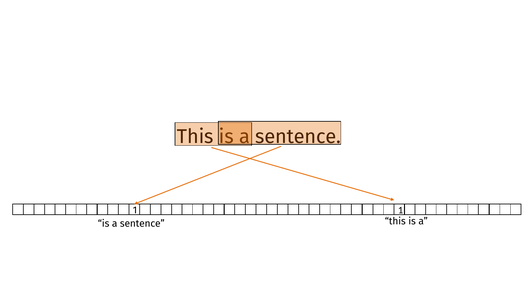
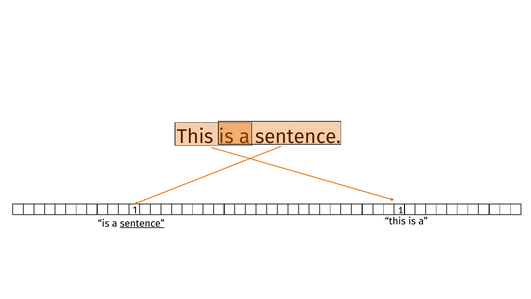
sentence at (142, 223) underline: none -> present
